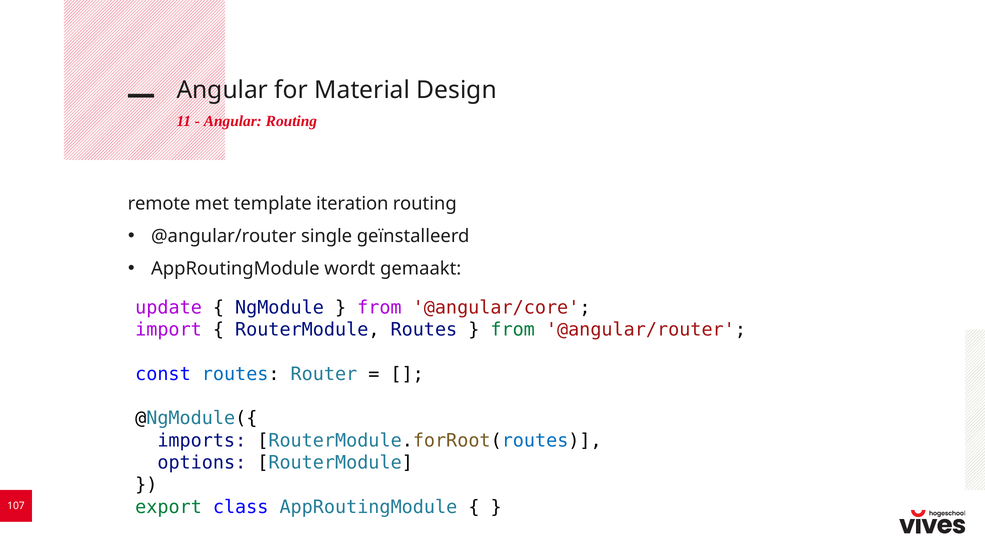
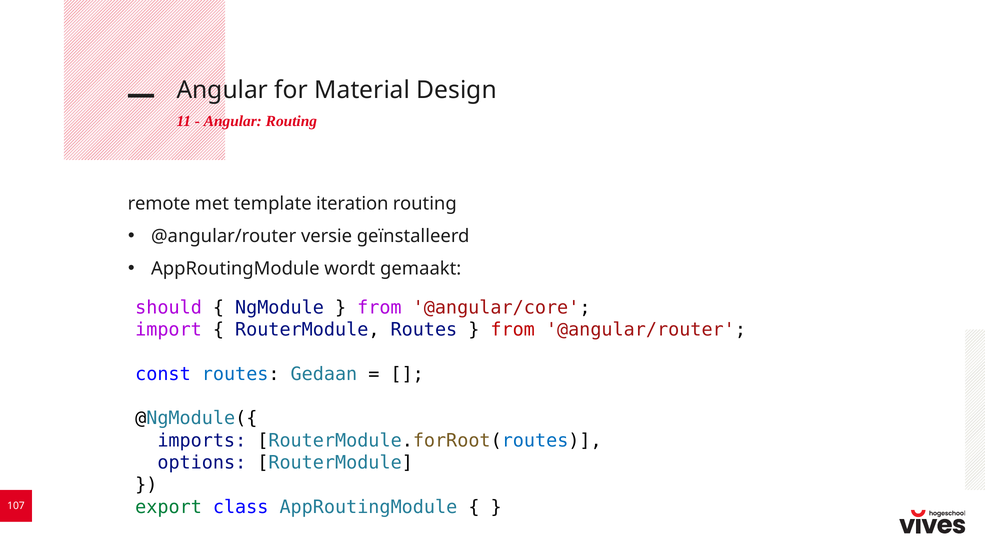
single: single -> versie
update: update -> should
from at (513, 330) colour: green -> red
Router: Router -> Gedaan
